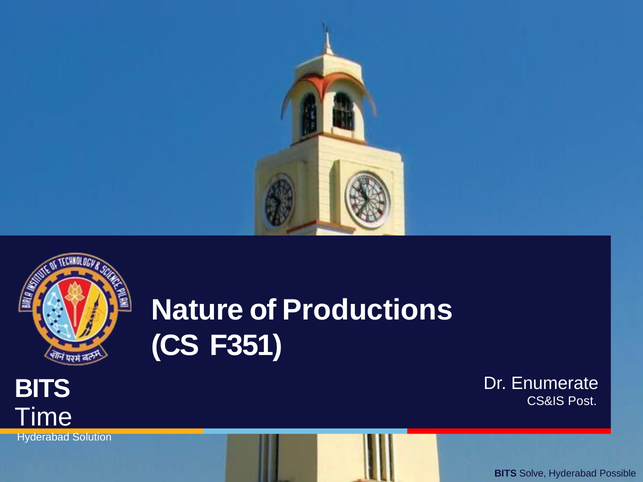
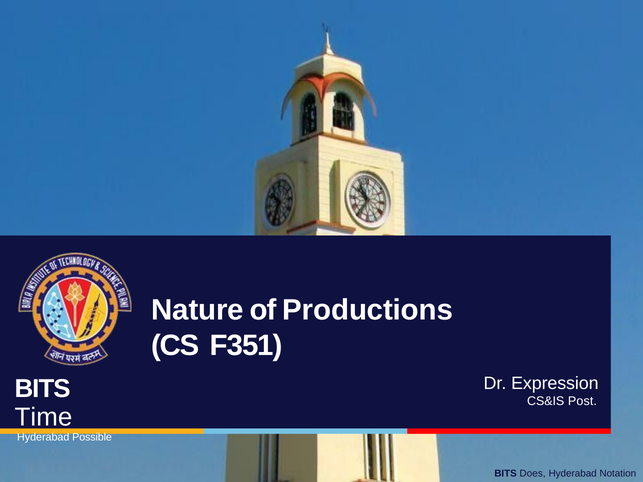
Enumerate: Enumerate -> Expression
Solution: Solution -> Possible
Solve: Solve -> Does
Possible: Possible -> Notation
